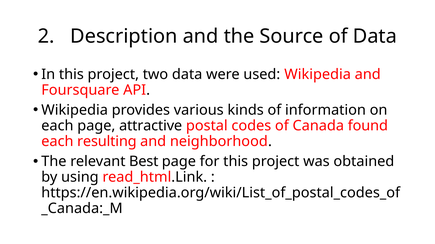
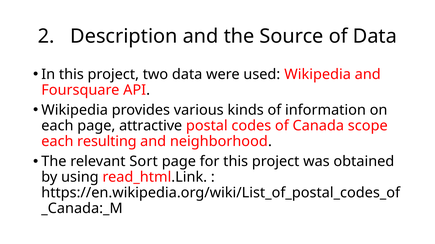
found: found -> scope
Best: Best -> Sort
